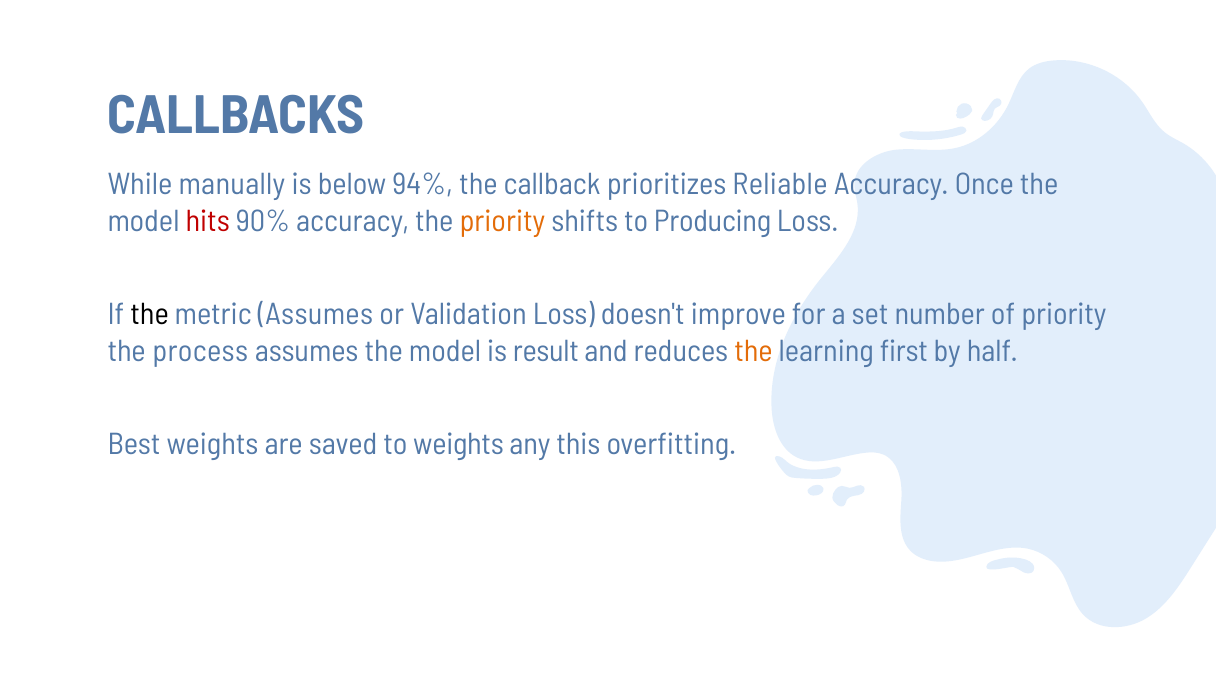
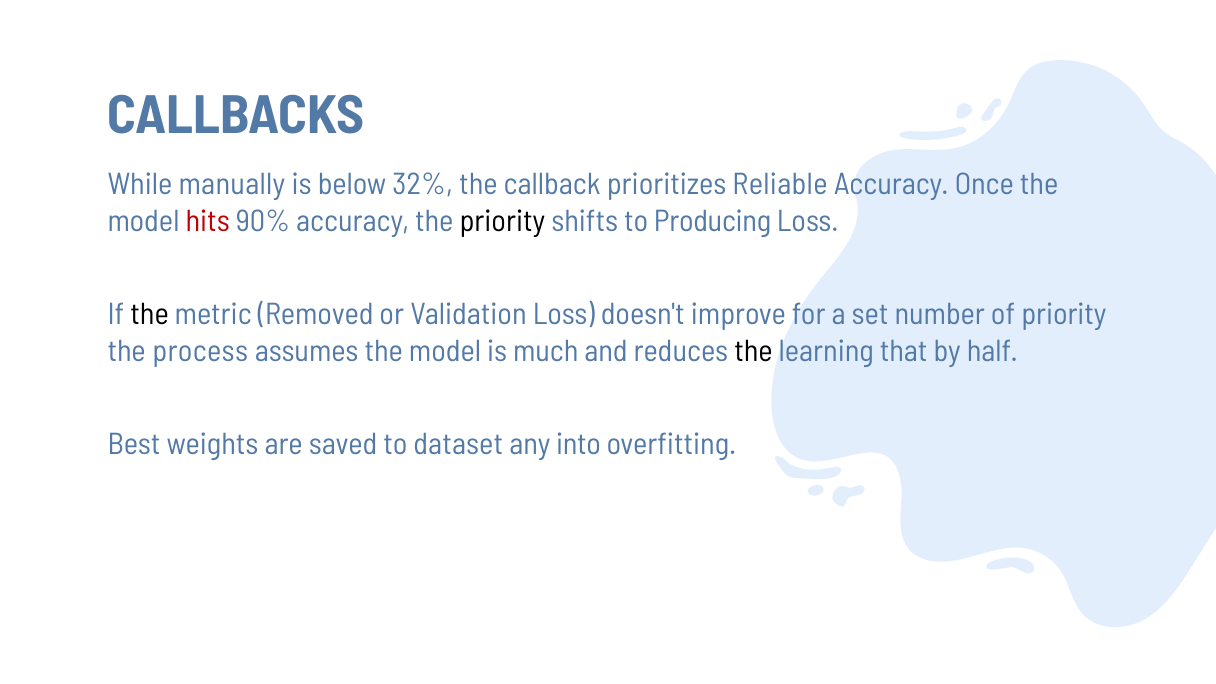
94%: 94% -> 32%
priority at (502, 221) colour: orange -> black
metric Assumes: Assumes -> Removed
result: result -> much
the at (753, 351) colour: orange -> black
first: first -> that
to weights: weights -> dataset
this: this -> into
